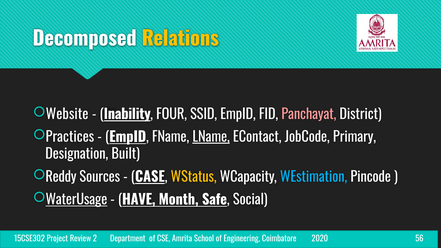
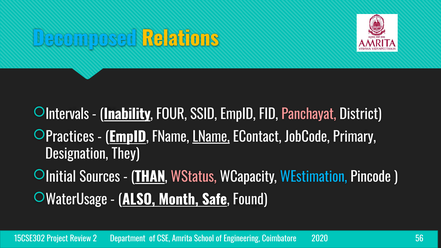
Decomposed colour: white -> light blue
Website: Website -> Intervals
Built: Built -> They
Reddy: Reddy -> Initial
CASE: CASE -> THAN
WStatus colour: yellow -> pink
WaterUsage underline: present -> none
HAVE: HAVE -> ALSO
Social: Social -> Found
